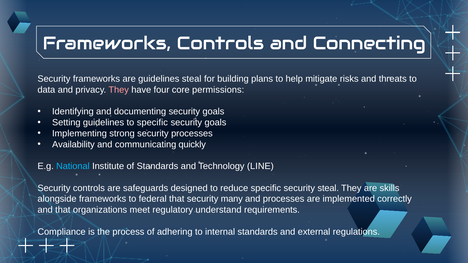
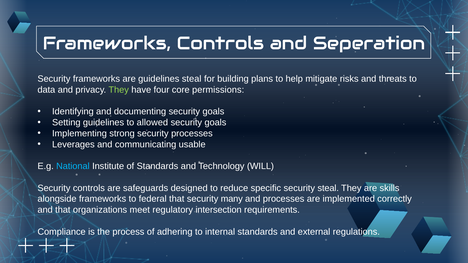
Connecting: Connecting -> Seperation
They at (119, 90) colour: pink -> light green
to specific: specific -> allowed
Availability: Availability -> Leverages
quickly: quickly -> usable
LINE: LINE -> WILL
understand: understand -> intersection
